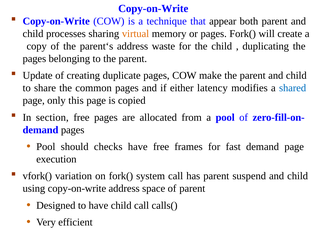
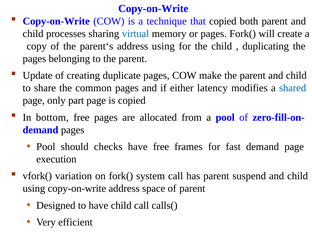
that appear: appear -> copied
virtual colour: orange -> blue
address waste: waste -> using
this: this -> part
section: section -> bottom
